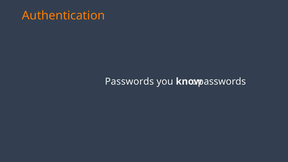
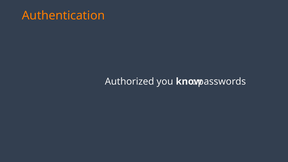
Passwords at (129, 81): Passwords -> Authorized
